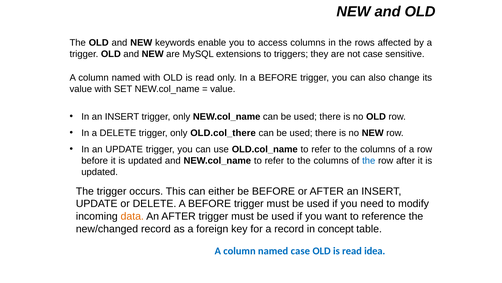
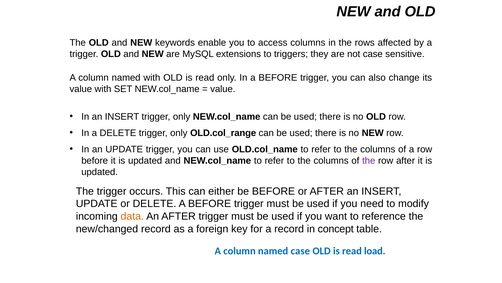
OLD.col_there: OLD.col_there -> OLD.col_range
the at (369, 160) colour: blue -> purple
idea: idea -> load
